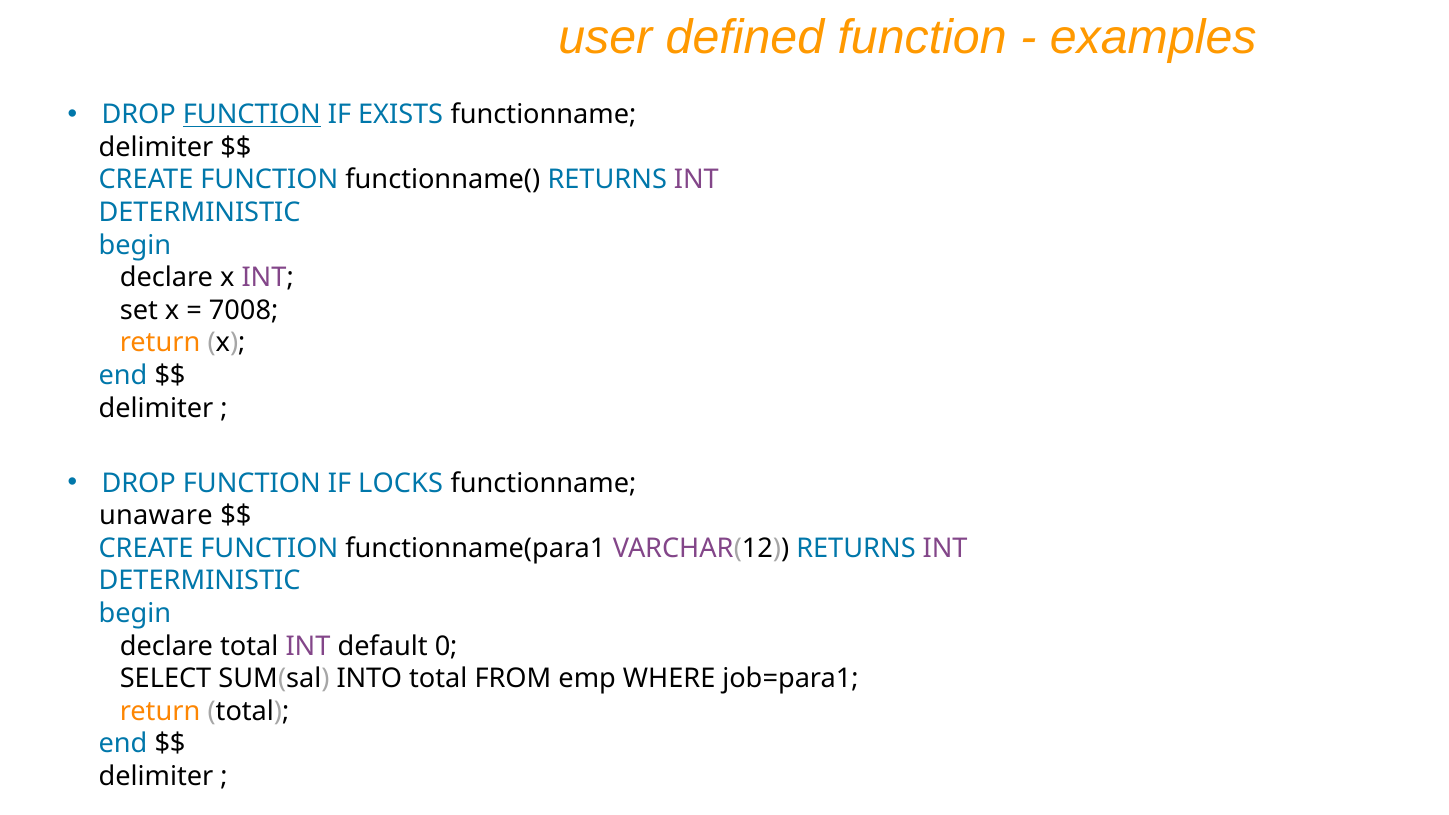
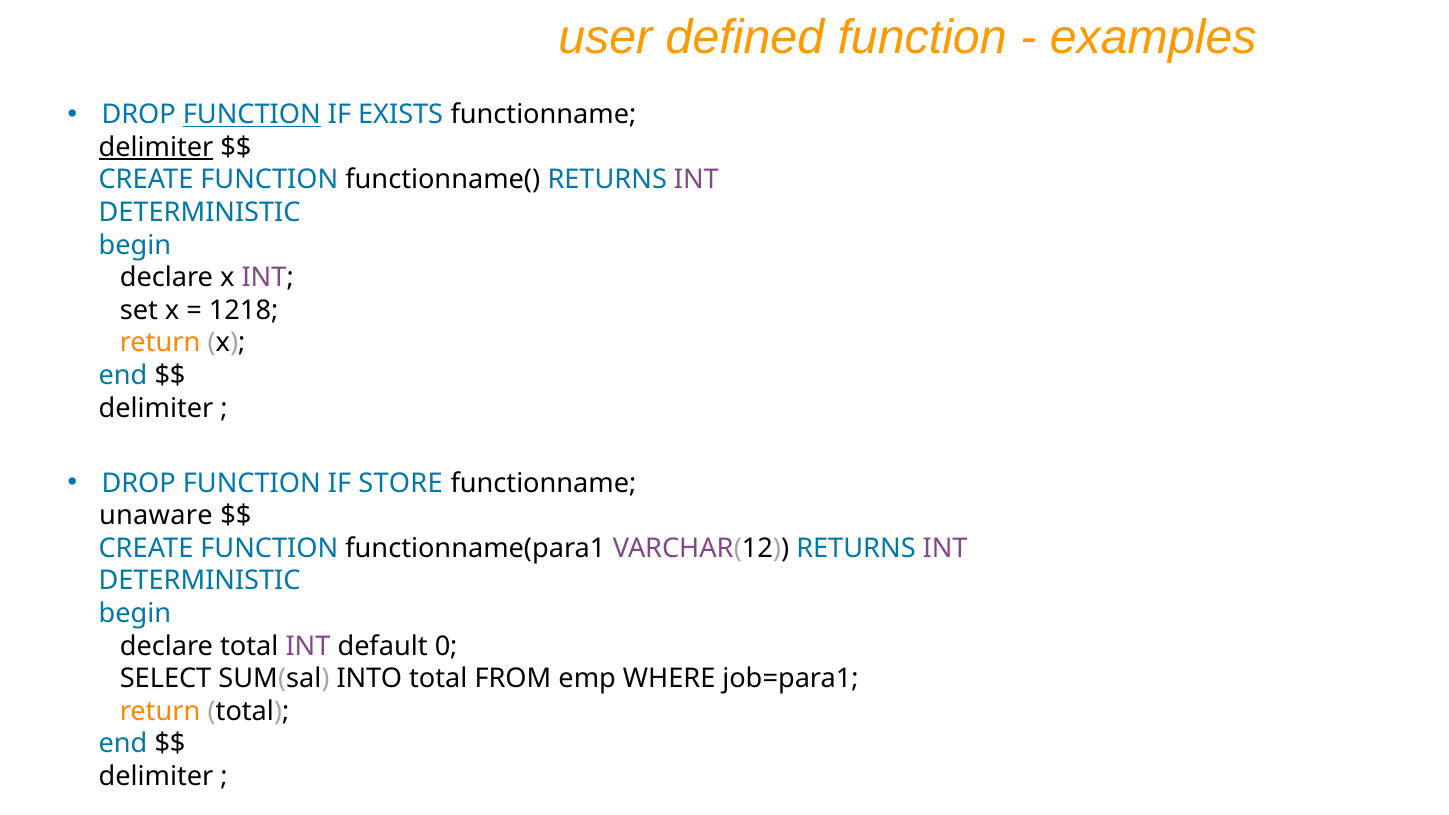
delimiter at (156, 147) underline: none -> present
7008: 7008 -> 1218
LOCKS: LOCKS -> STORE
